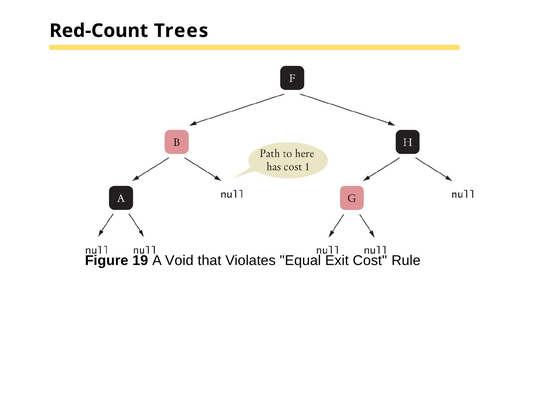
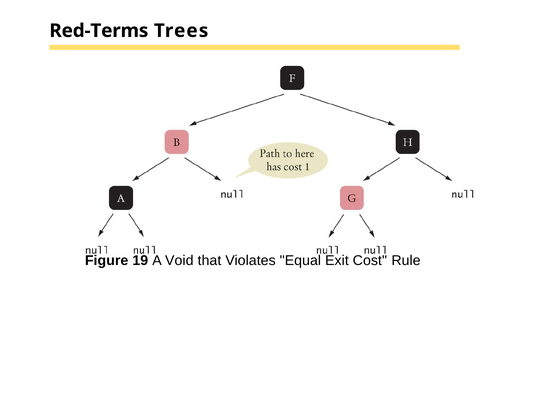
Red-Count: Red-Count -> Red-Terms
